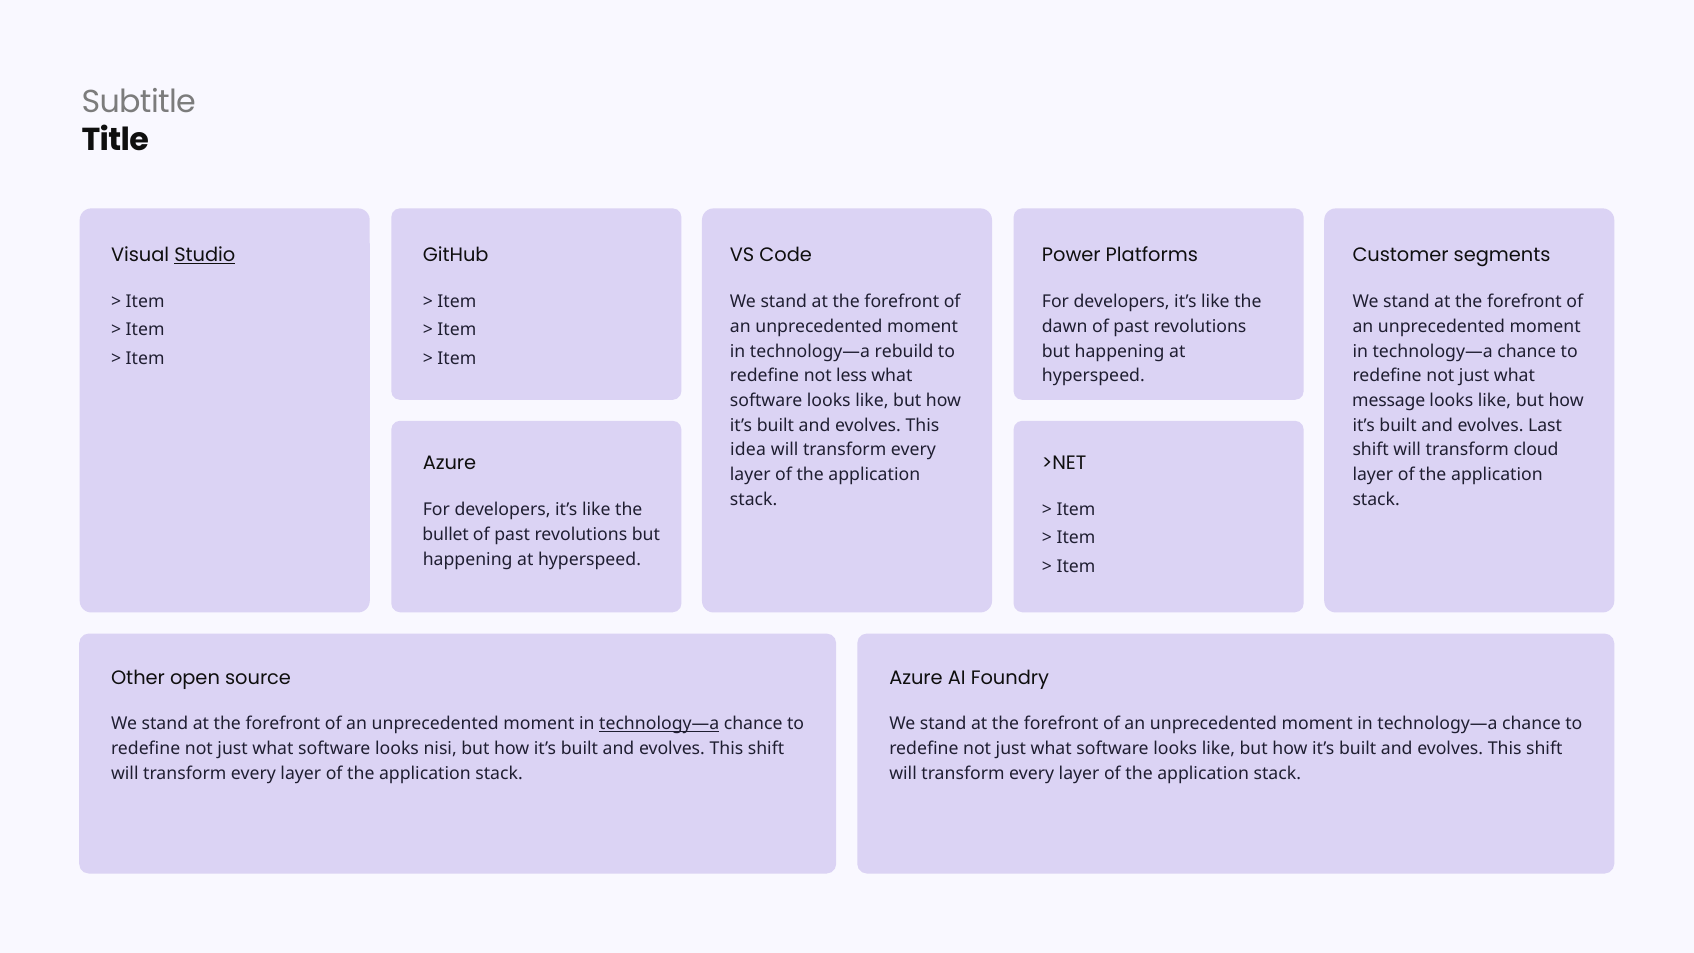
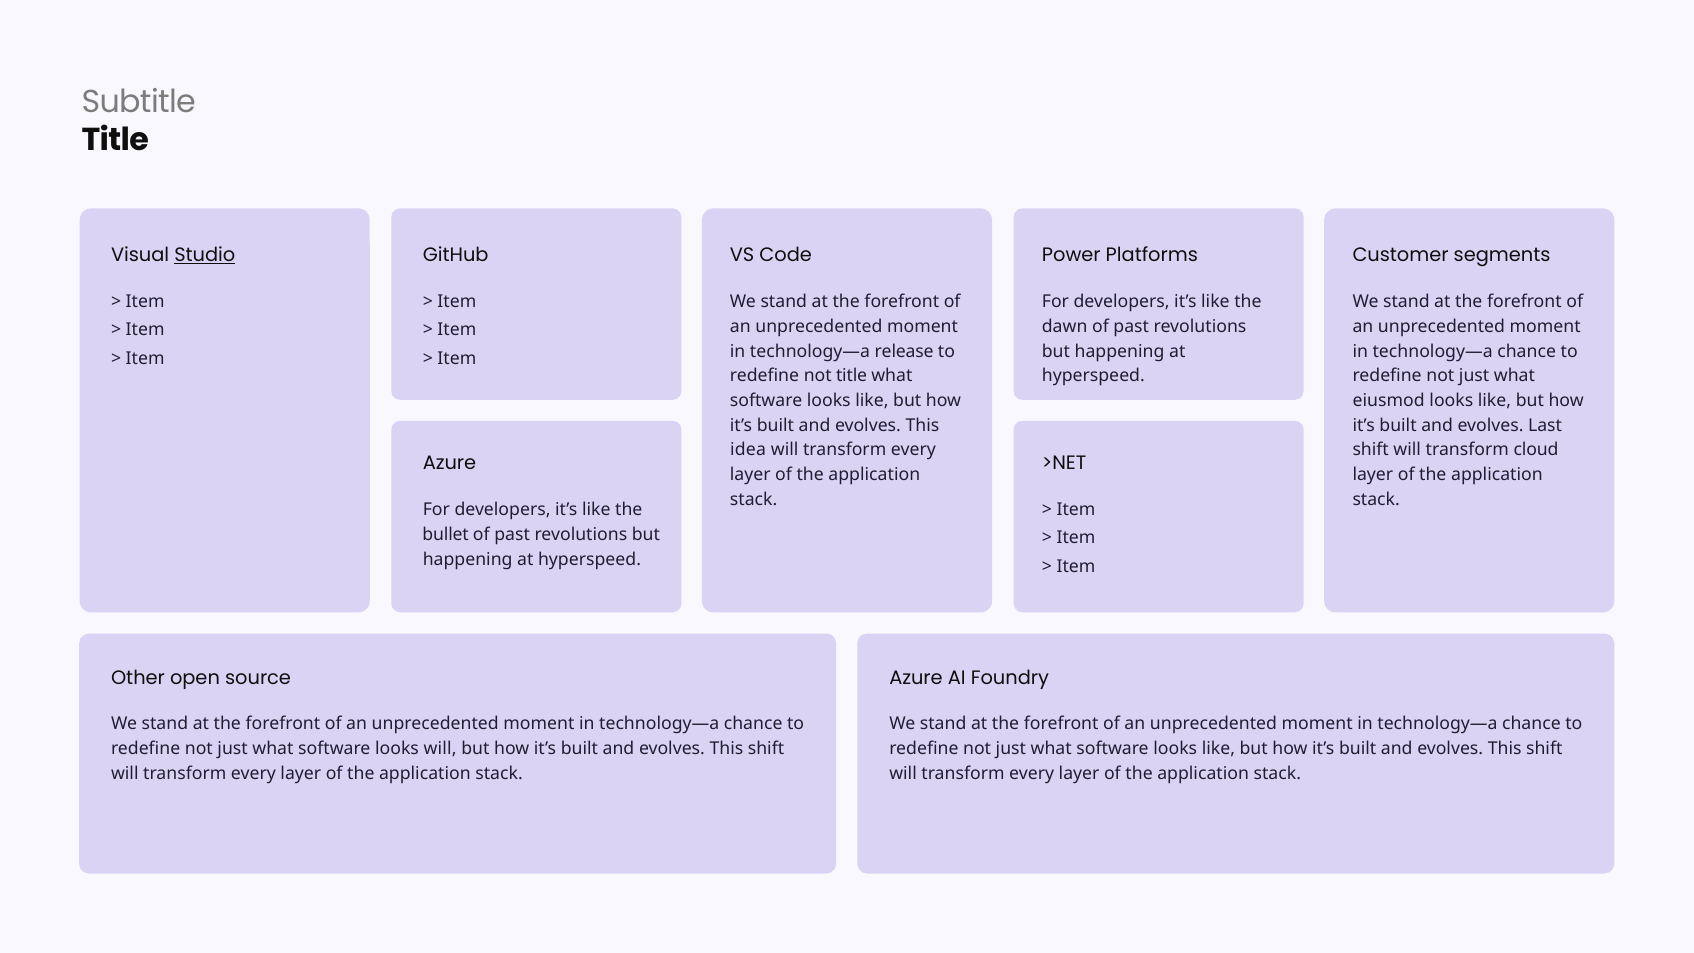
rebuild: rebuild -> release
not less: less -> title
message: message -> eiusmod
technology—a at (659, 724) underline: present -> none
looks nisi: nisi -> will
